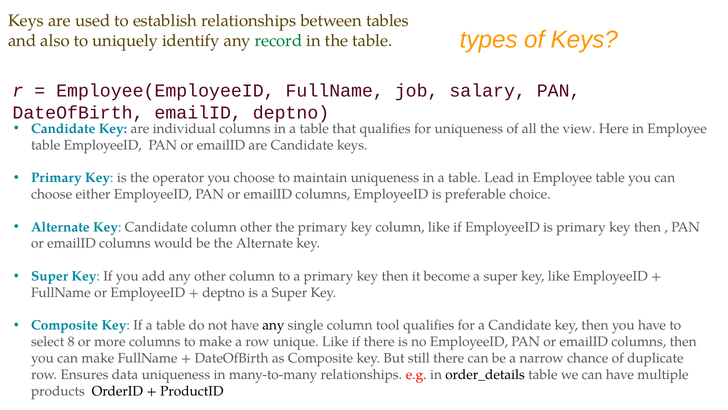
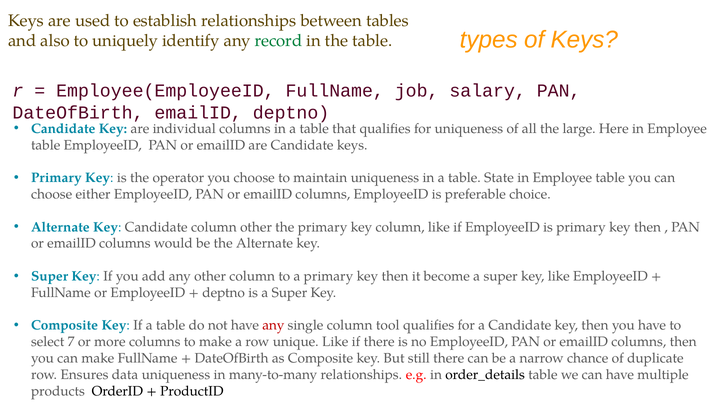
view: view -> large
Lead: Lead -> State
any at (273, 325) colour: black -> red
8: 8 -> 7
